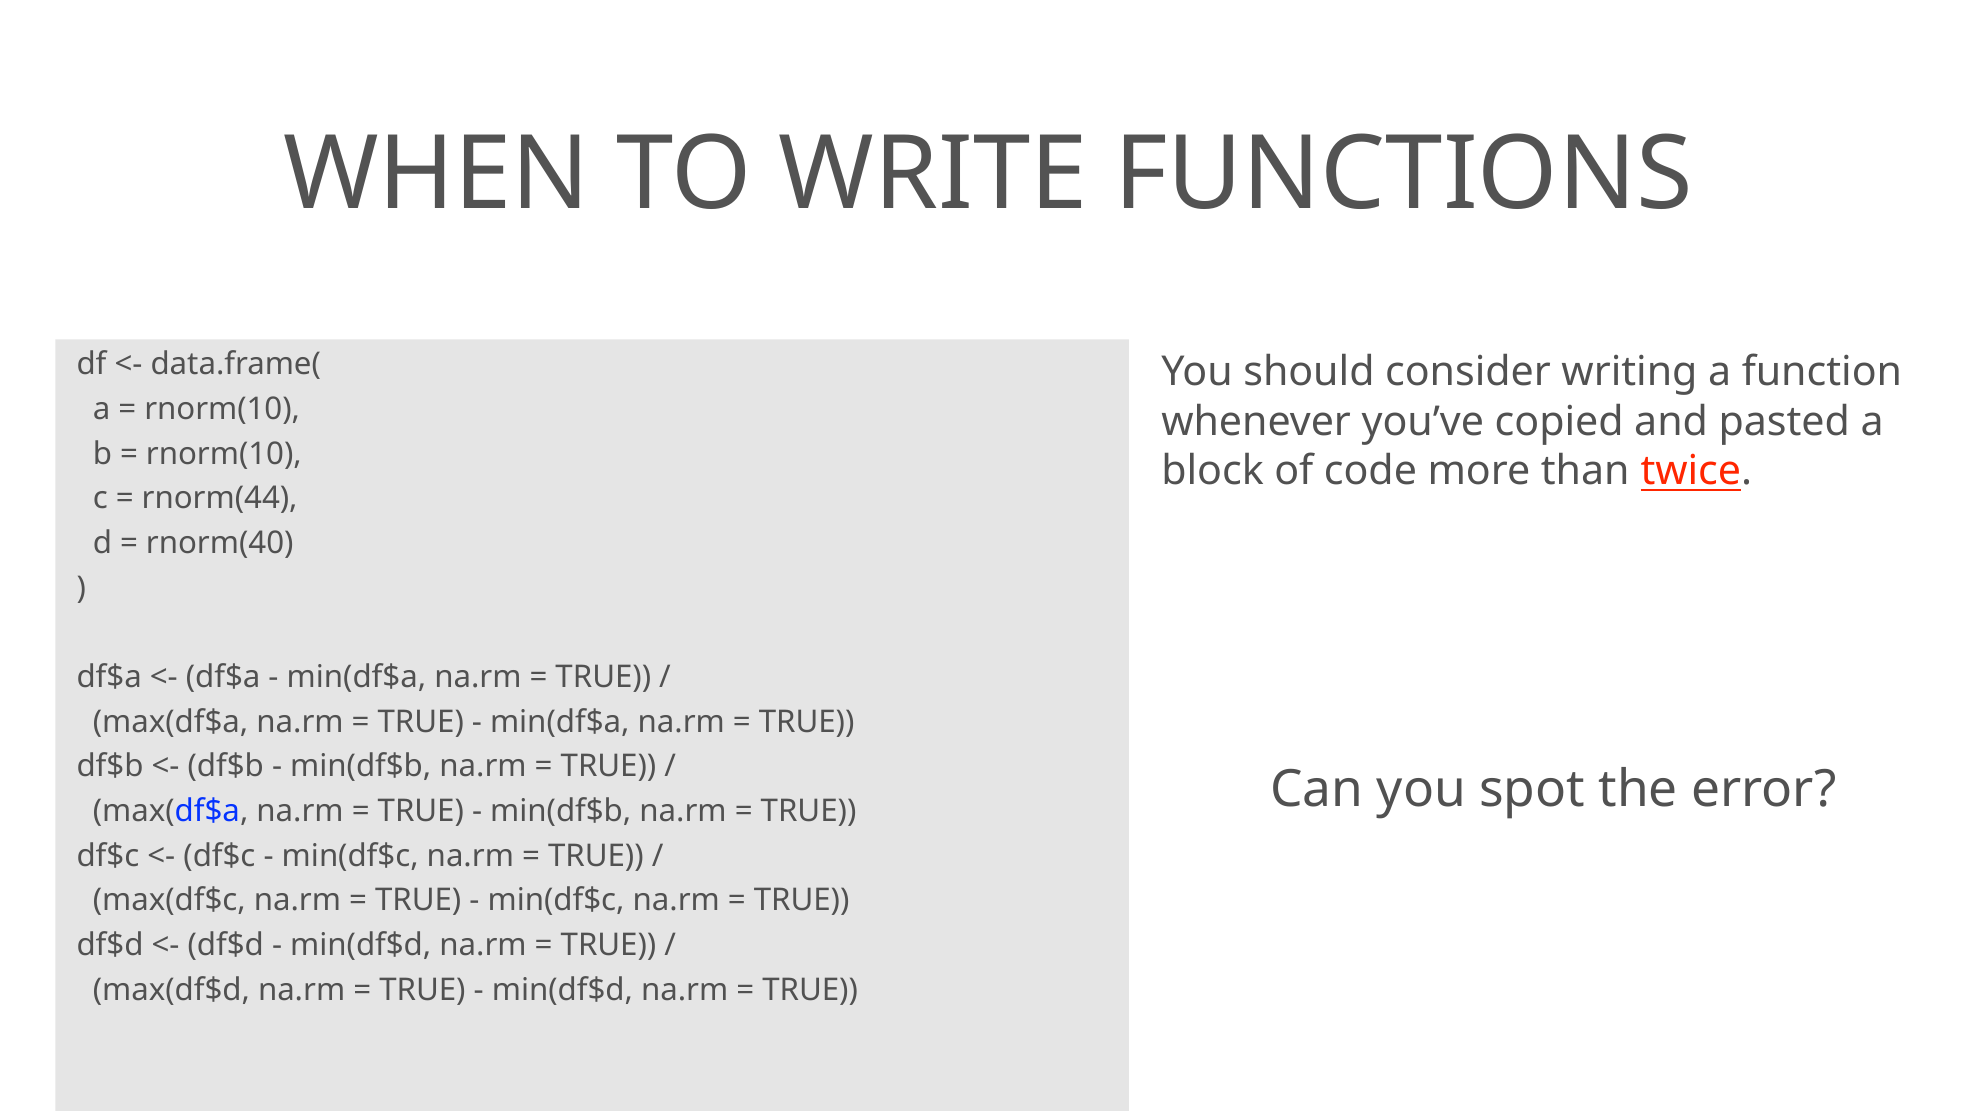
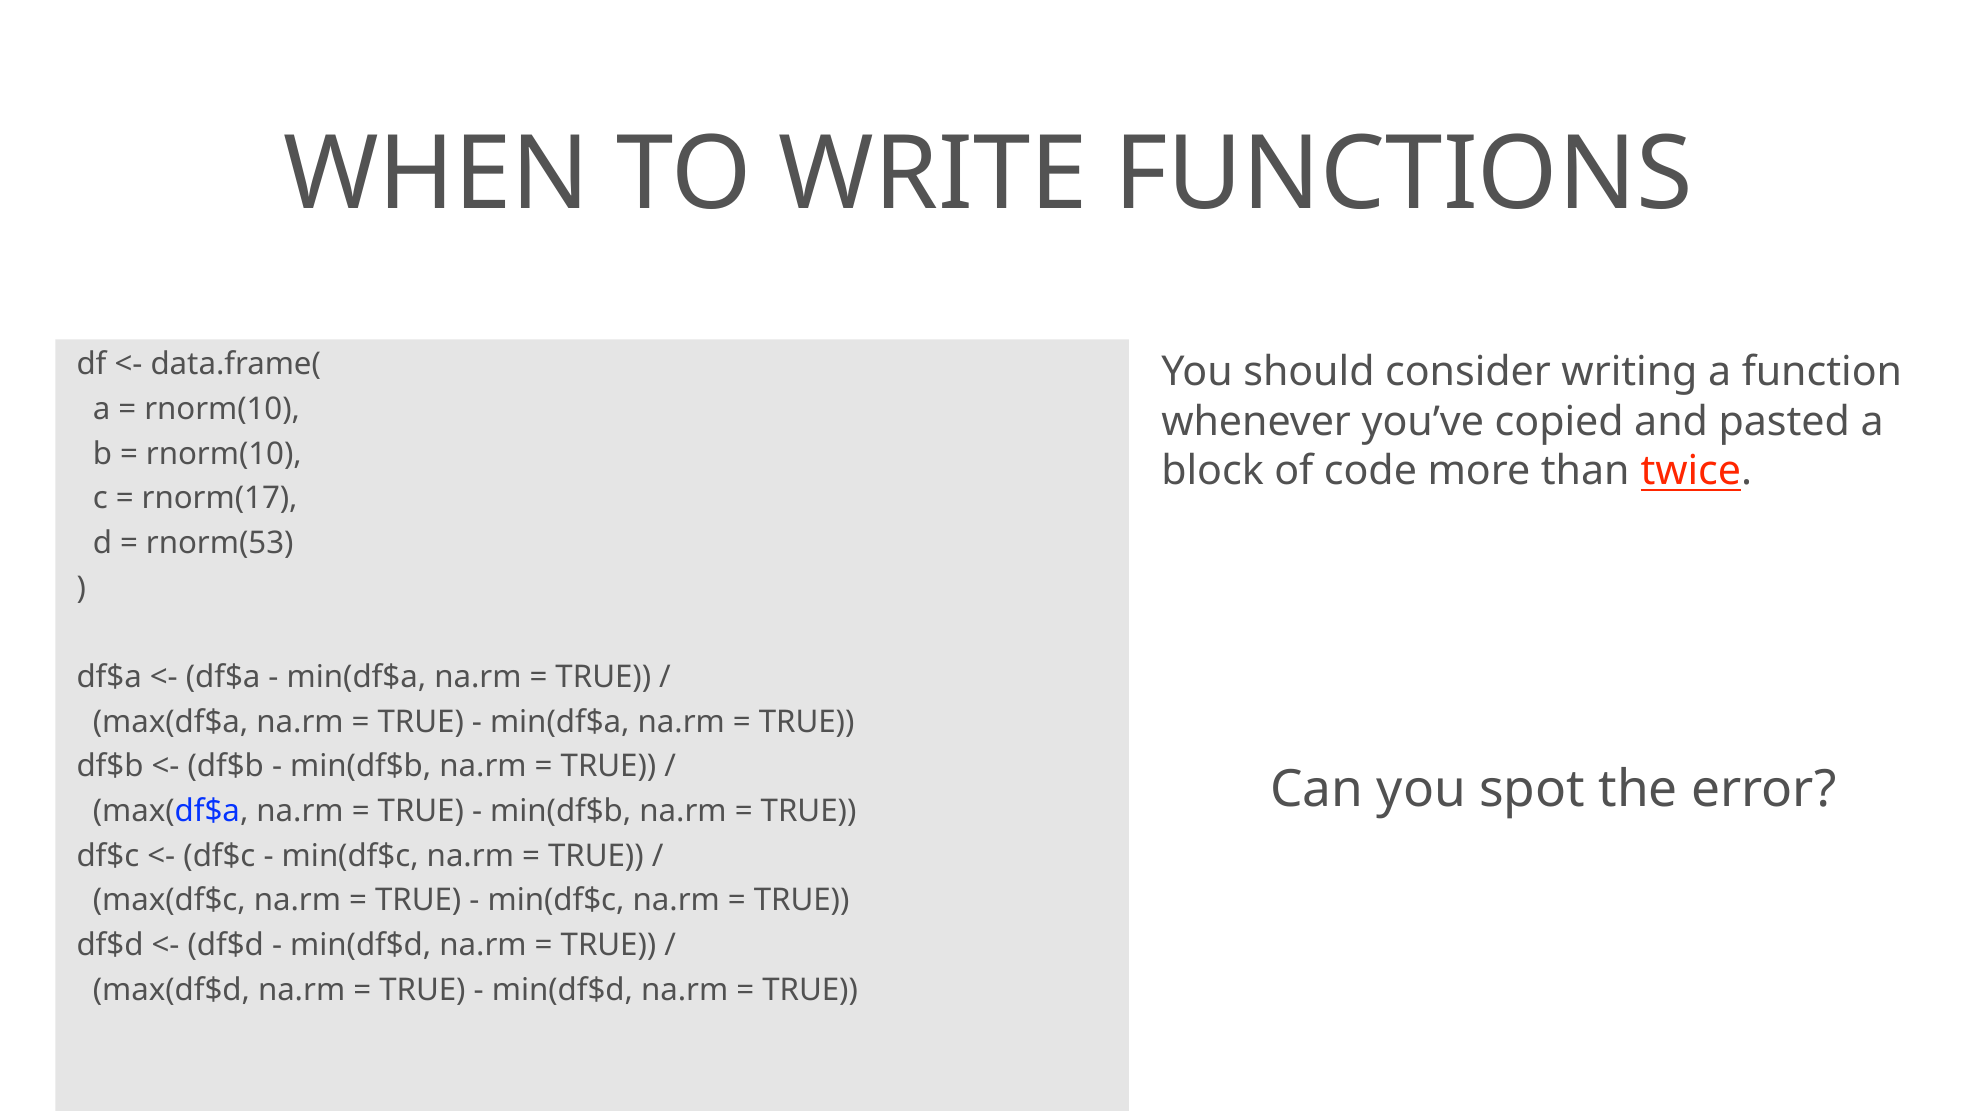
rnorm(44: rnorm(44 -> rnorm(17
rnorm(40: rnorm(40 -> rnorm(53
